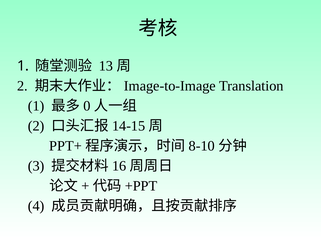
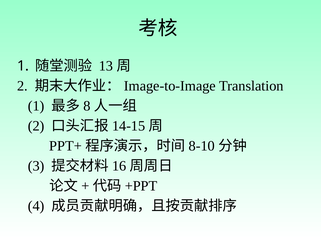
0: 0 -> 8
